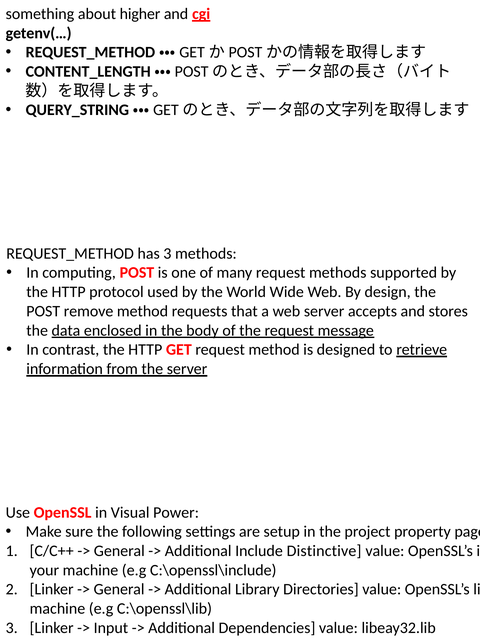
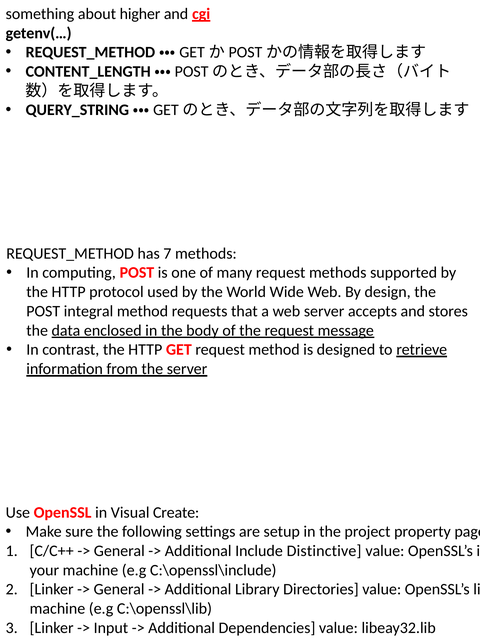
has 3: 3 -> 7
remove: remove -> integral
Power: Power -> Create
